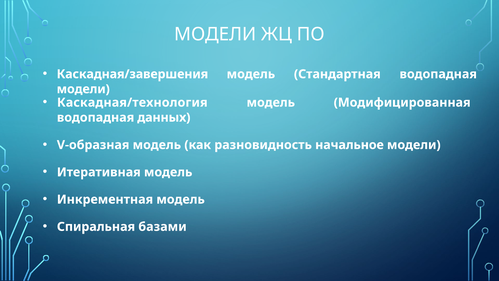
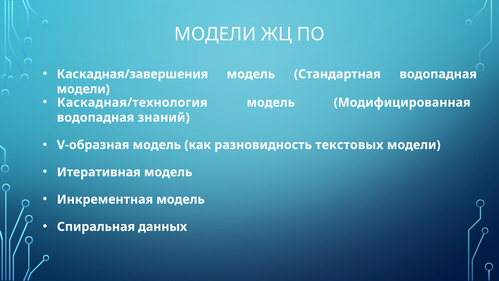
данных: данных -> знаний
начальное: начальное -> текстовых
базами: базами -> данных
